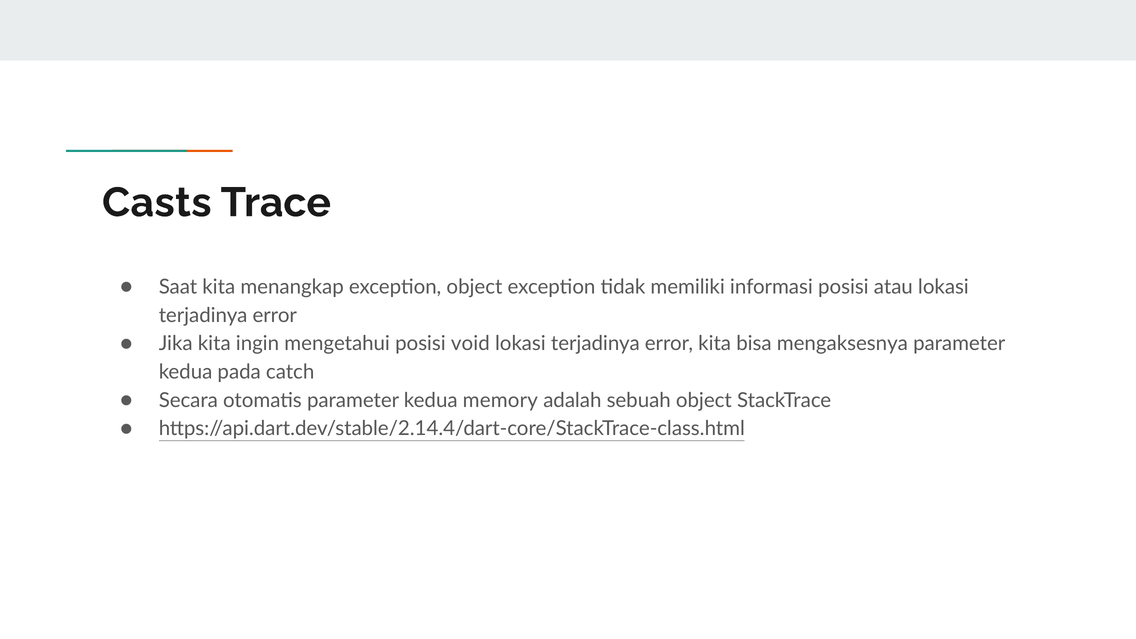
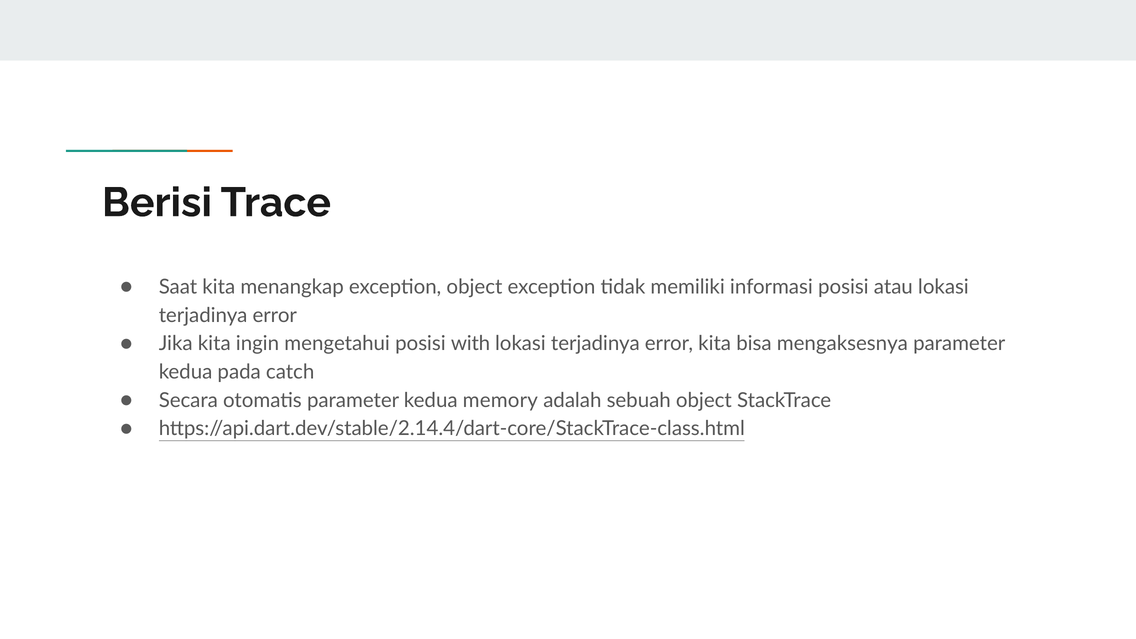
Casts: Casts -> Berisi
void: void -> with
